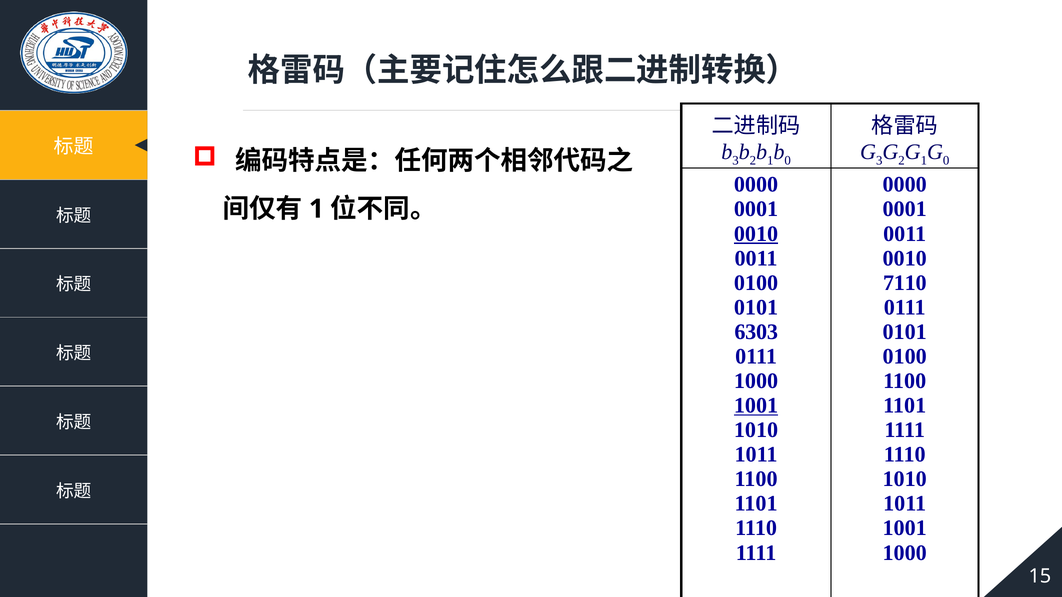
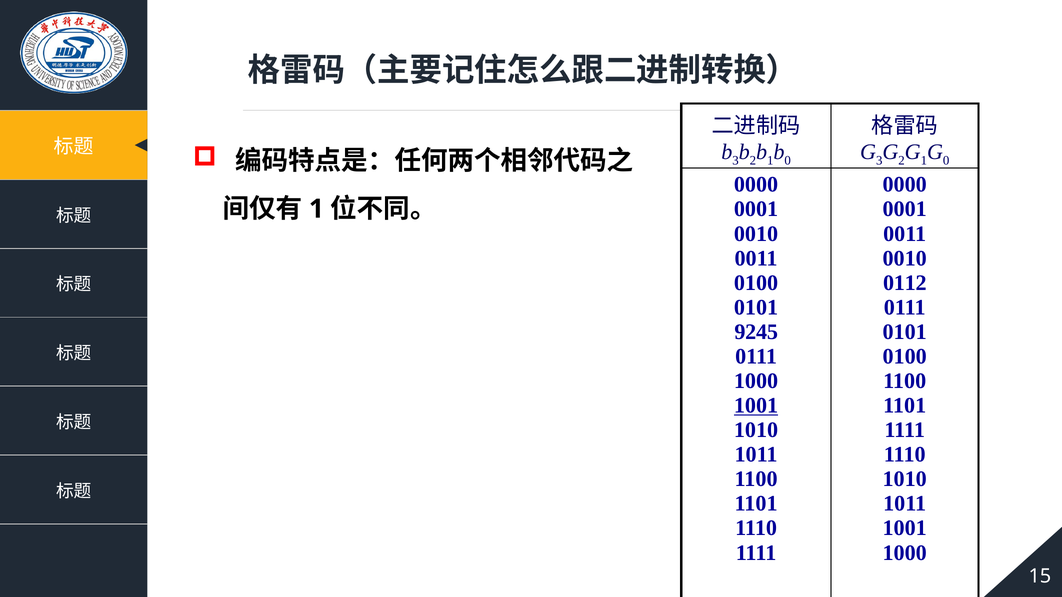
0010 at (756, 234) underline: present -> none
7110: 7110 -> 0112
6303: 6303 -> 9245
